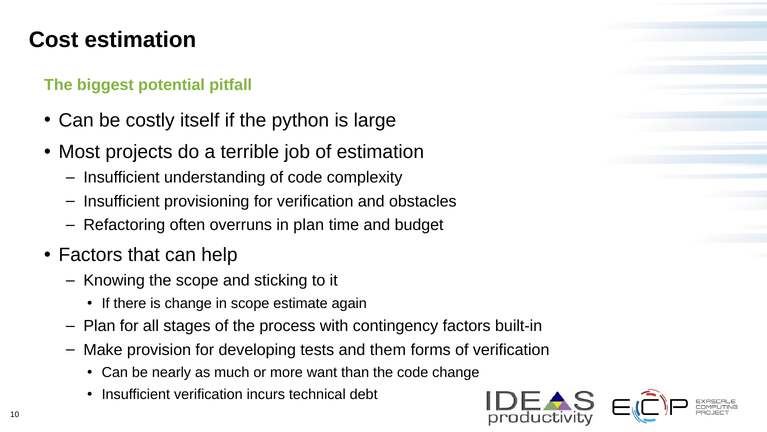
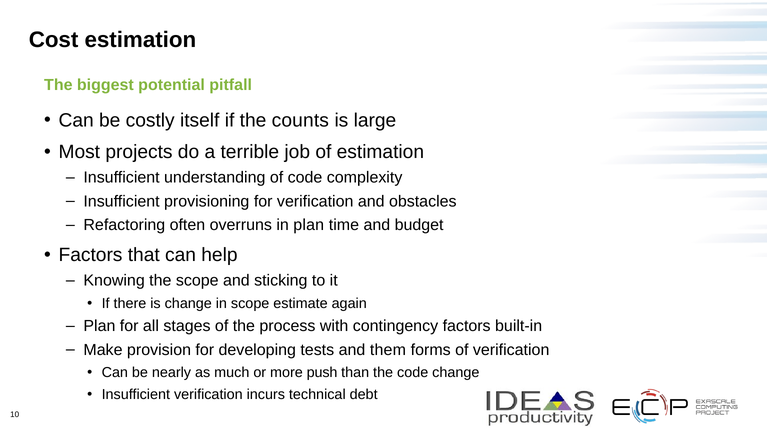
python: python -> counts
want: want -> push
